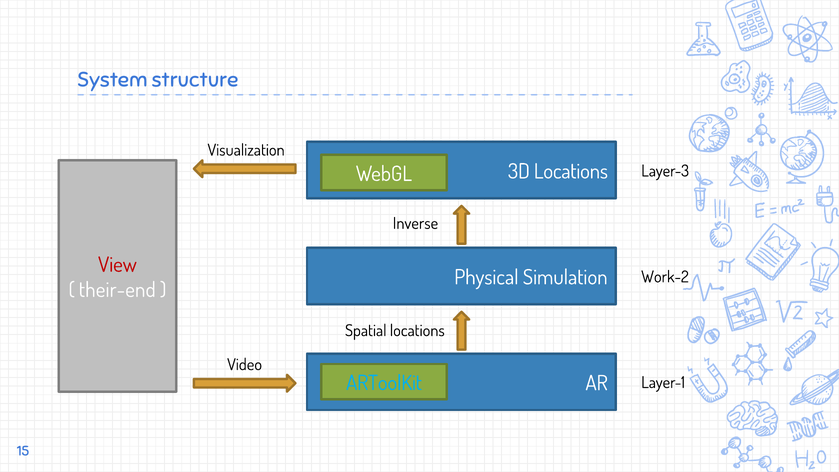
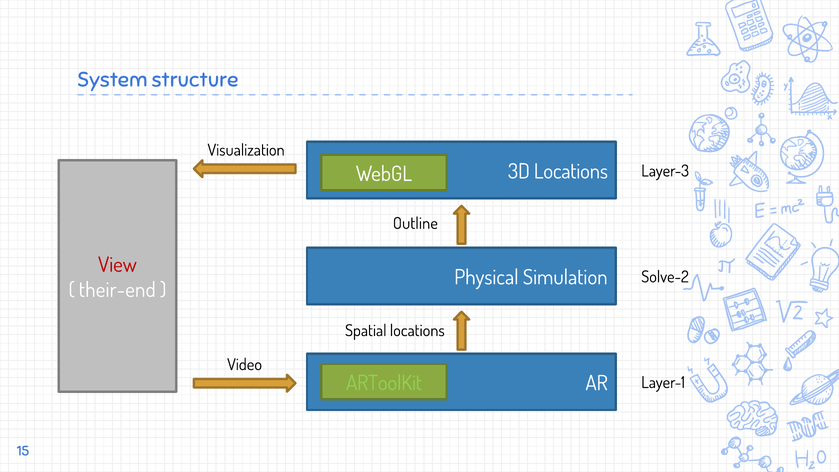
Inverse: Inverse -> Outline
Work-2: Work-2 -> Solve-2
ARToolKit colour: light blue -> light green
